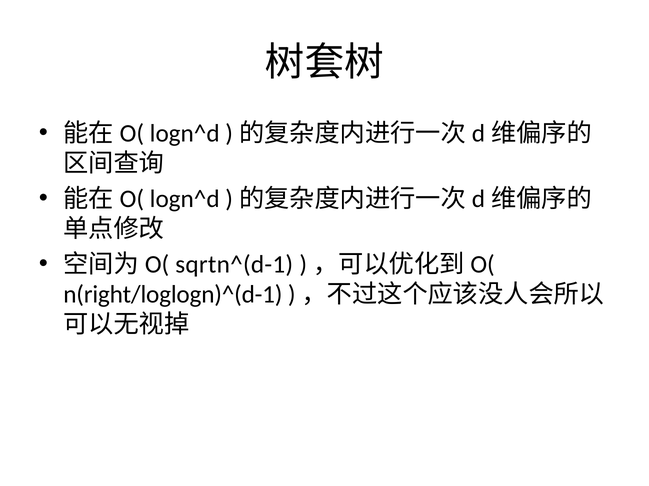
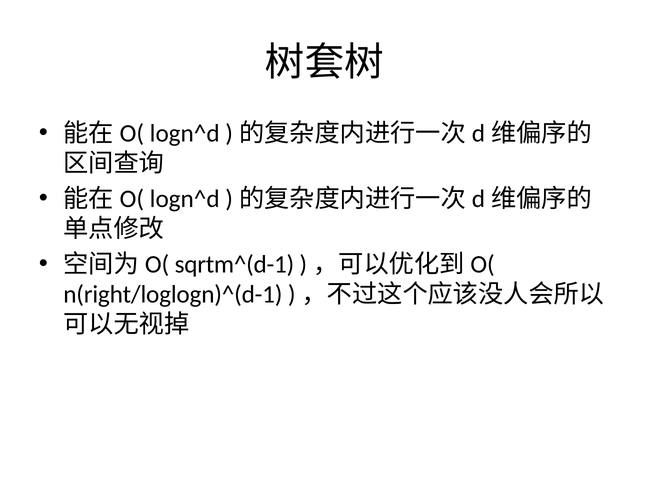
sqrtn^(d-1: sqrtn^(d-1 -> sqrtm^(d-1
